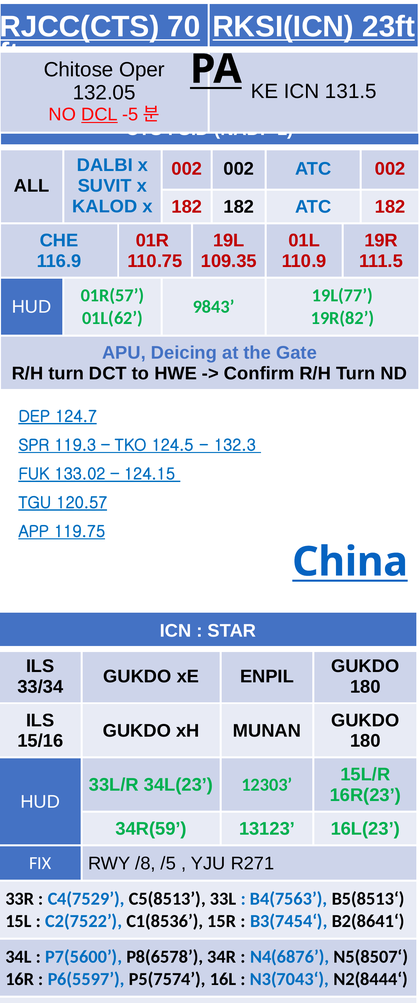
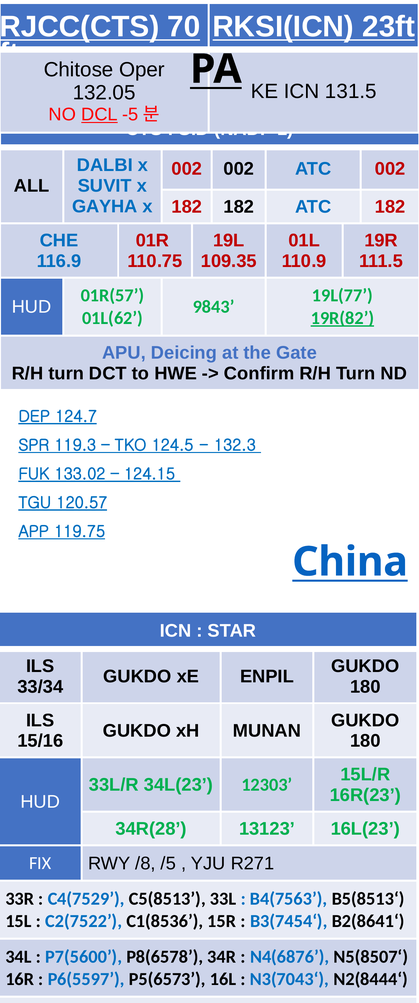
KALOD: KALOD -> GAYHA
19R(82 underline: none -> present
34R(59: 34R(59 -> 34R(28
P5(7574: P5(7574 -> P5(6573
